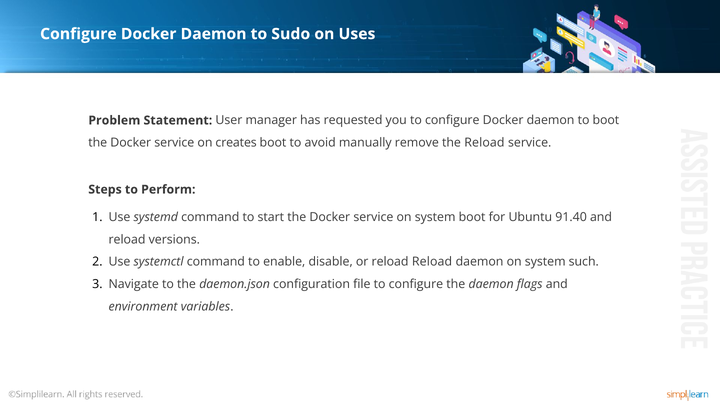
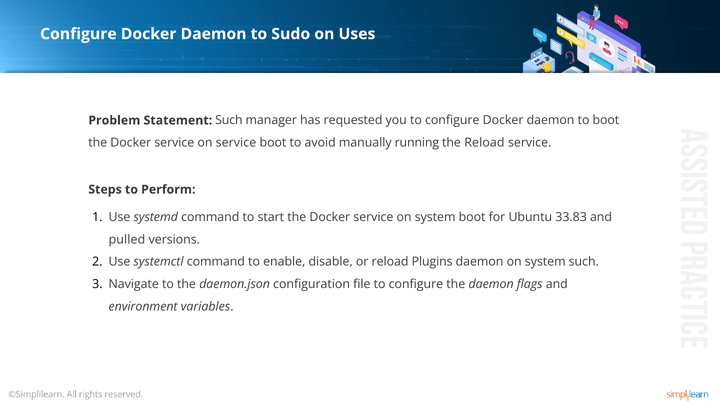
Statement User: User -> Such
on creates: creates -> service
remove: remove -> running
91.40: 91.40 -> 33.83
reload at (127, 240): reload -> pulled
reload Reload: Reload -> Plugins
